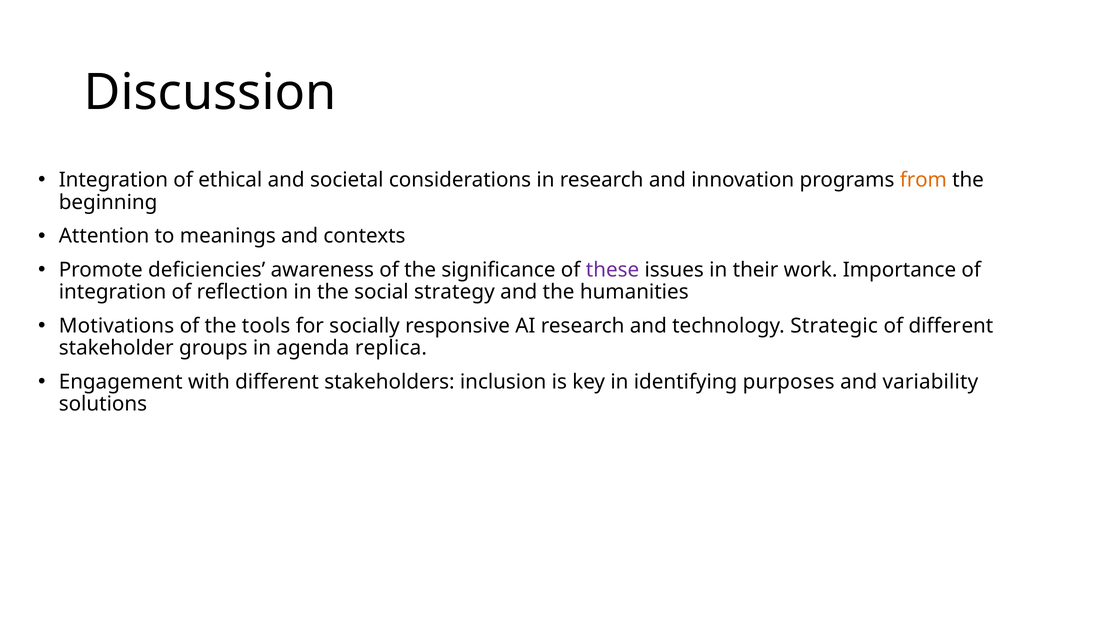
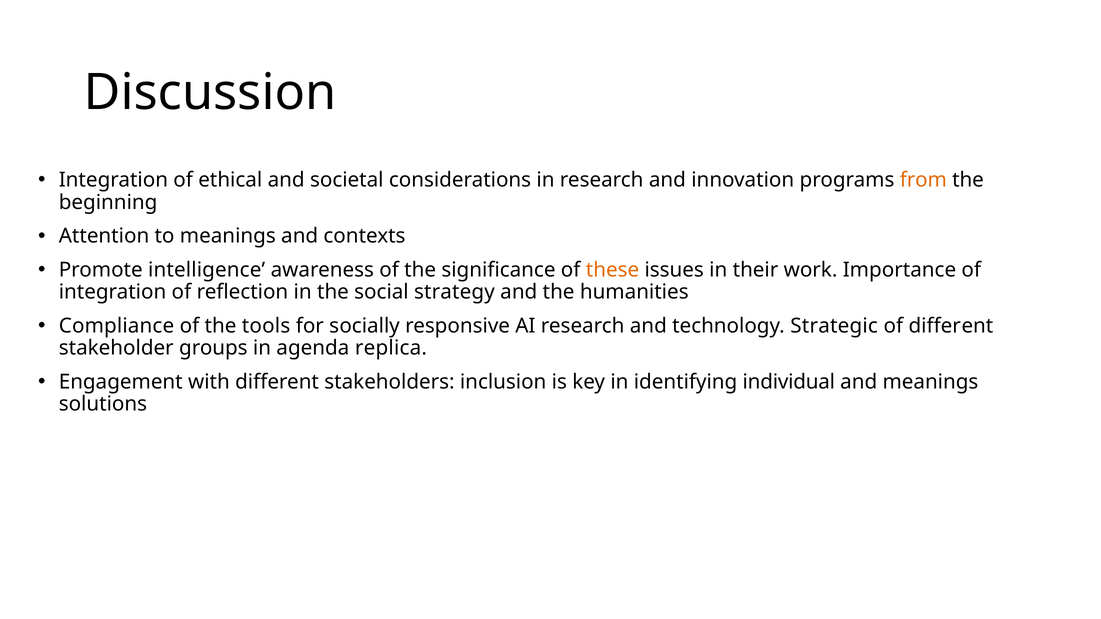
deficiencies: deficiencies -> intelligence
these colour: purple -> orange
Motivations: Motivations -> Compliance
purposes: purposes -> individual
and variability: variability -> meanings
